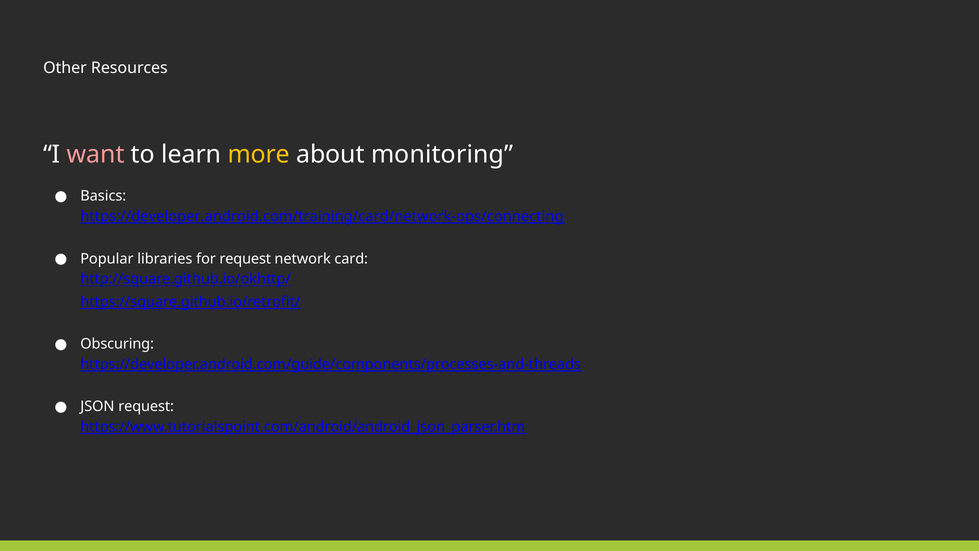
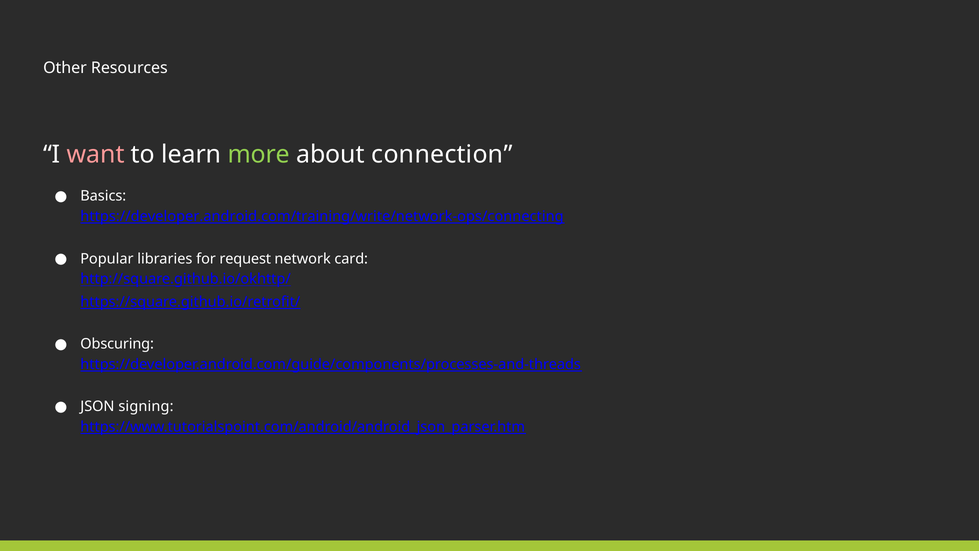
more colour: yellow -> light green
monitoring: monitoring -> connection
https://developer.android.com/training/card/network-ops/connecting: https://developer.android.com/training/card/network-ops/connecting -> https://developer.android.com/training/write/network-ops/connecting
JSON request: request -> signing
